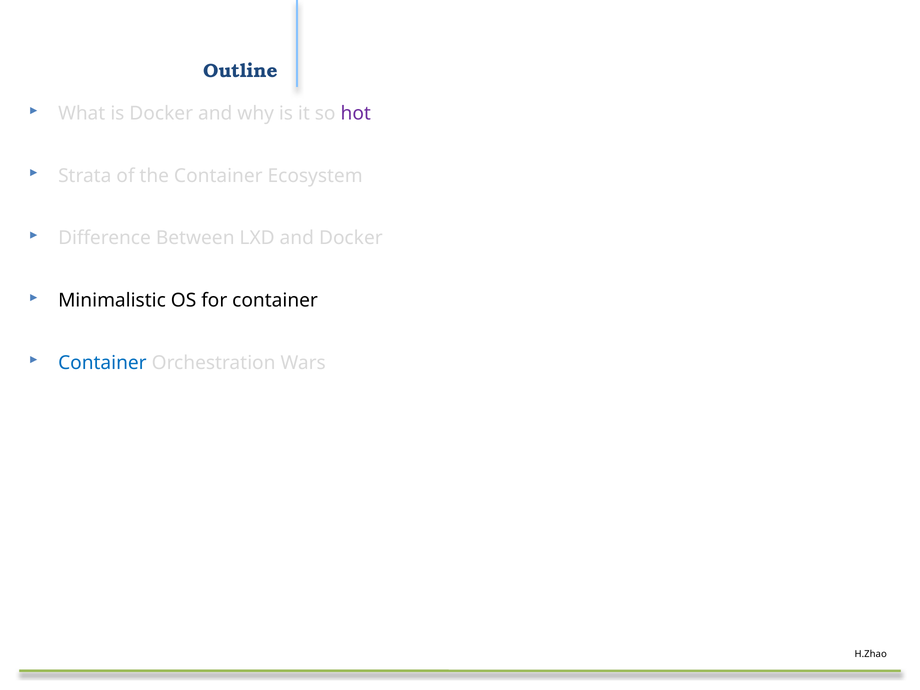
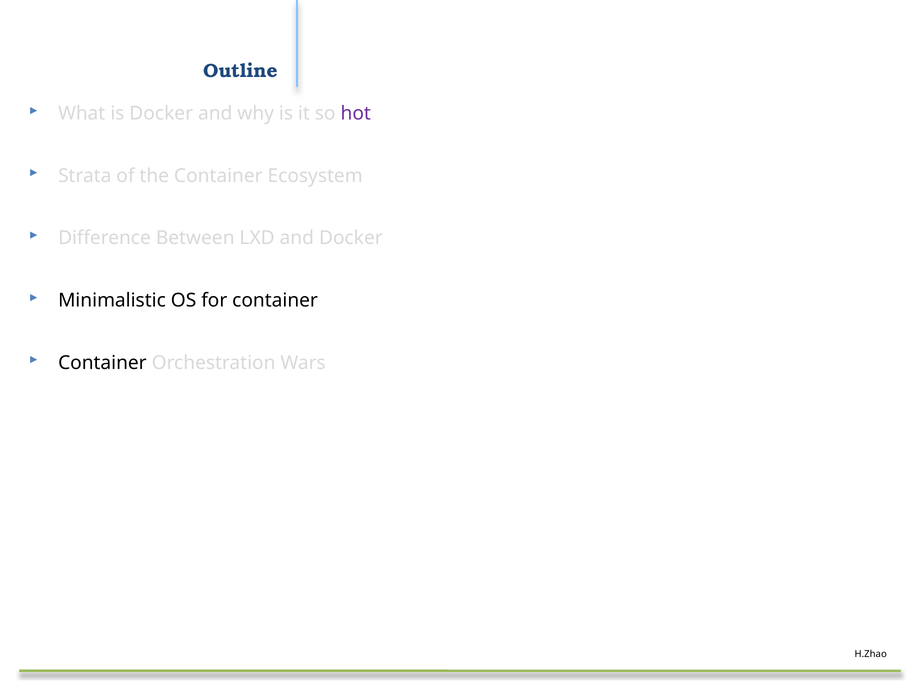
Container at (102, 363) colour: blue -> black
